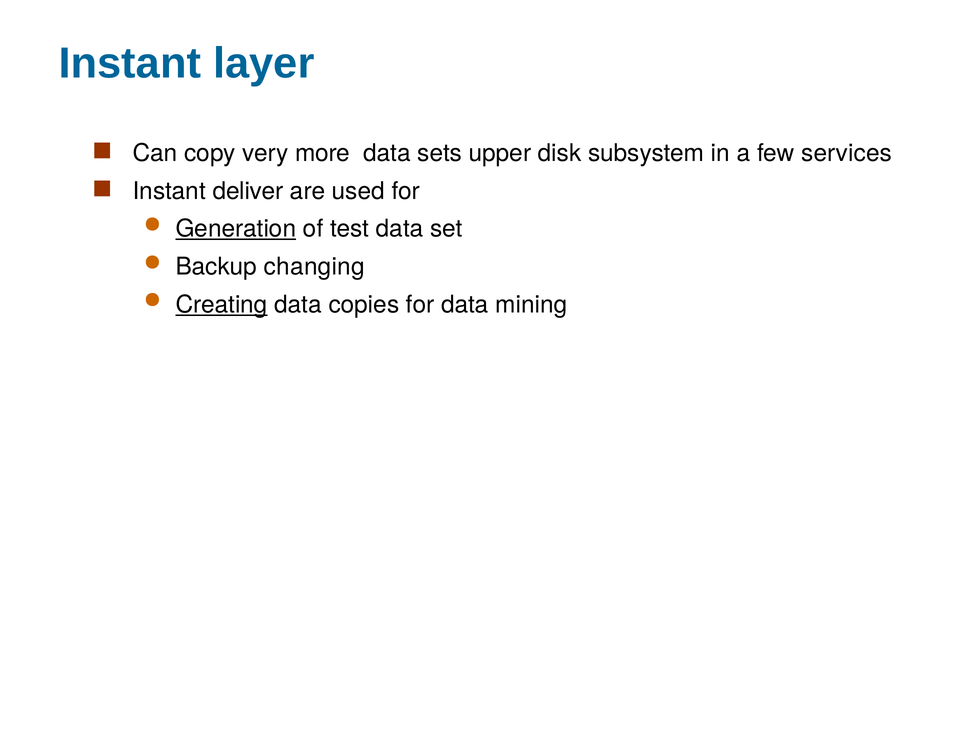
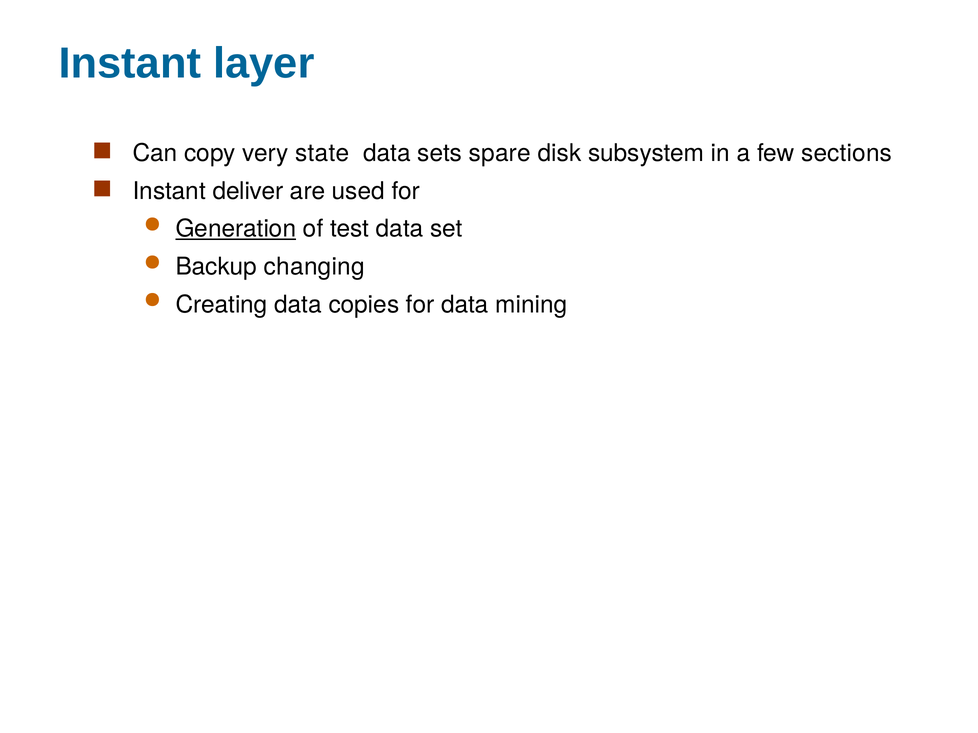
more: more -> state
upper: upper -> spare
services: services -> sections
Creating underline: present -> none
